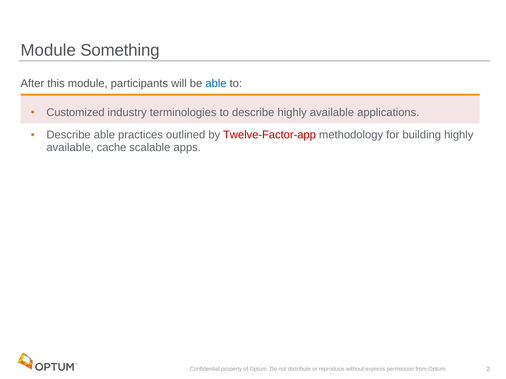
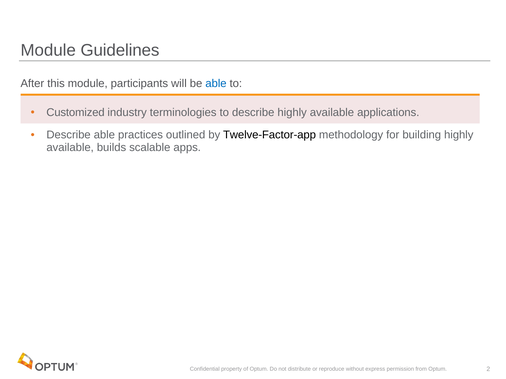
Something: Something -> Guidelines
Twelve-Factor-app colour: red -> black
cache: cache -> builds
